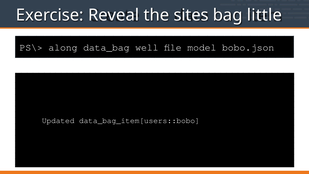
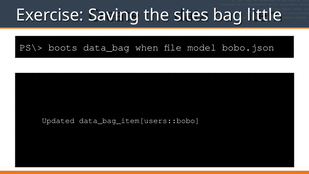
Reveal: Reveal -> Saving
along: along -> boots
well: well -> when
